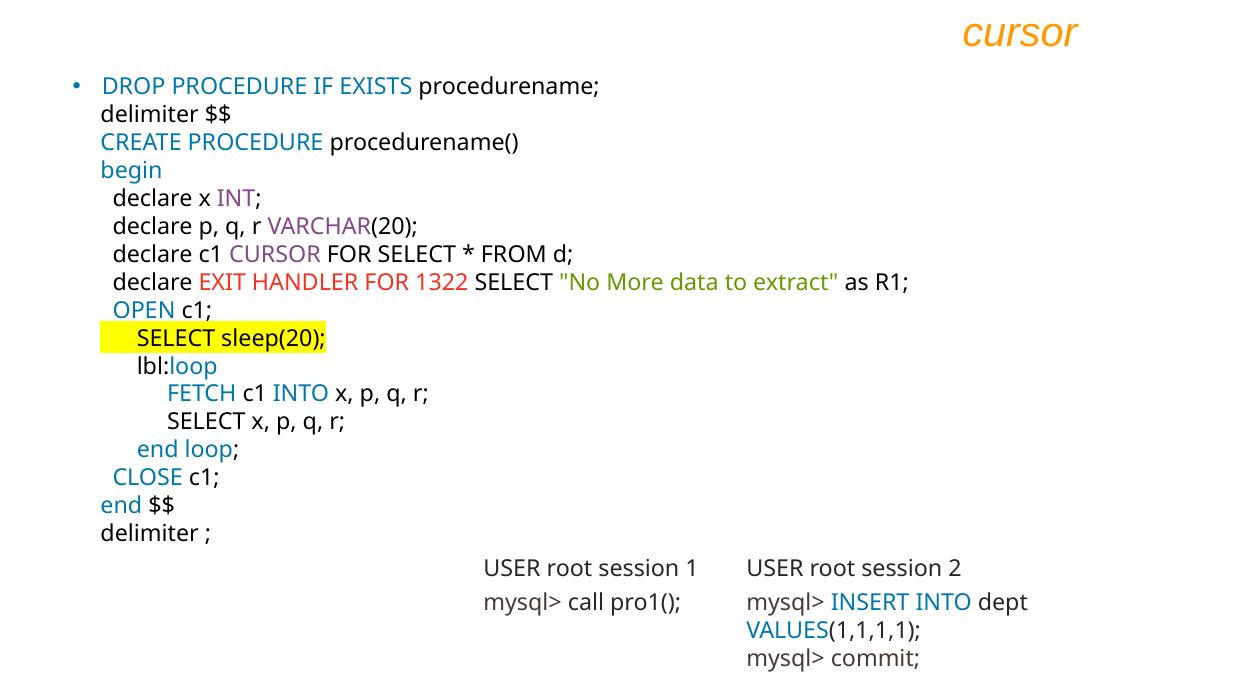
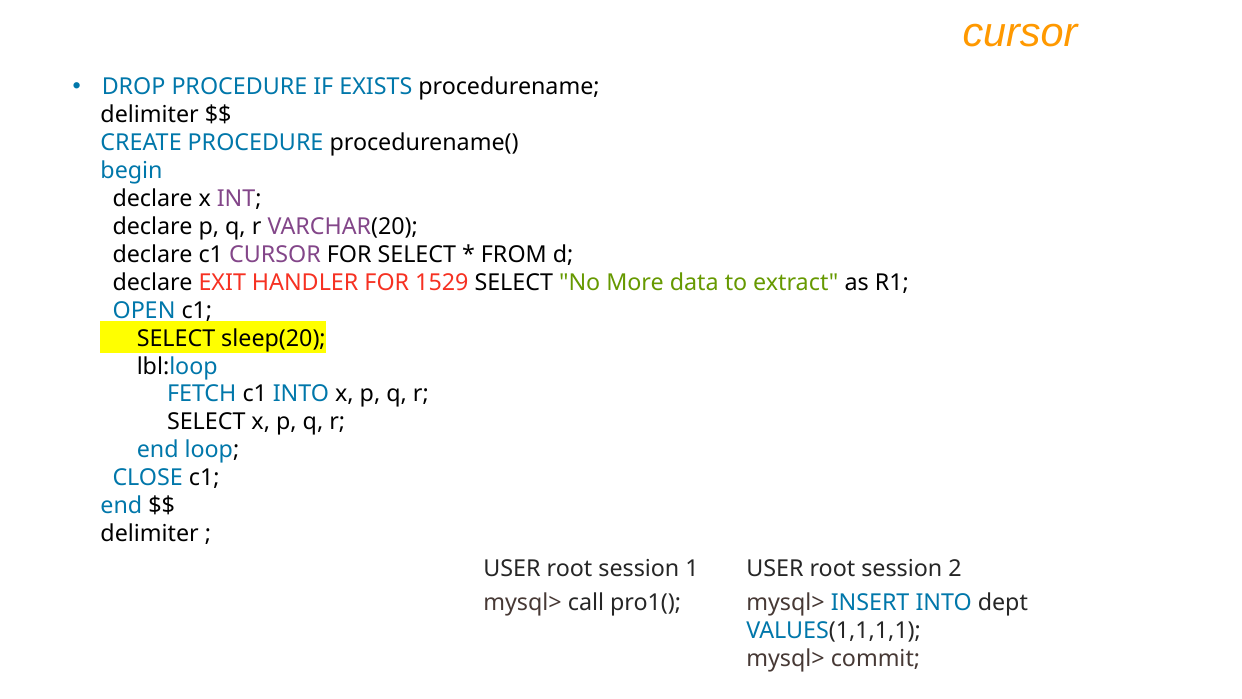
1322: 1322 -> 1529
